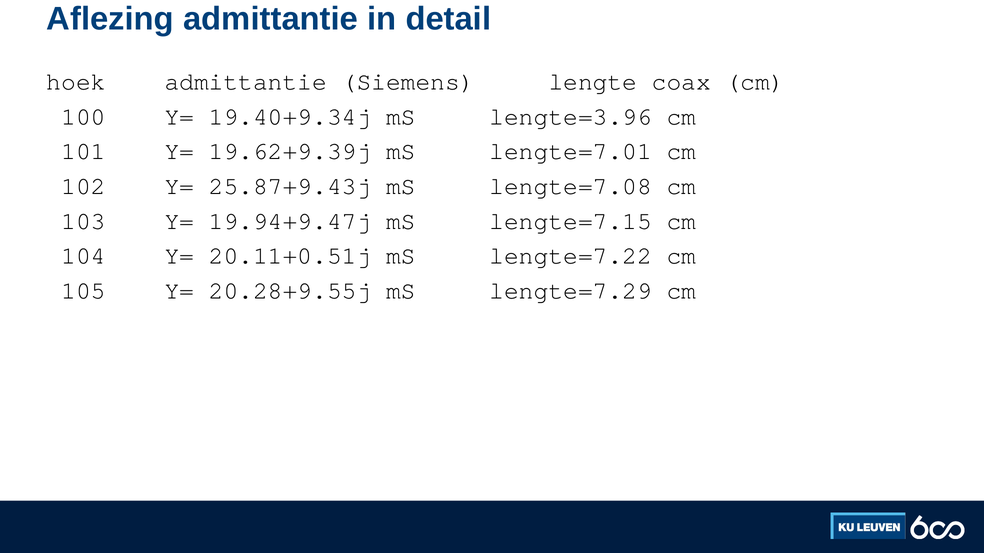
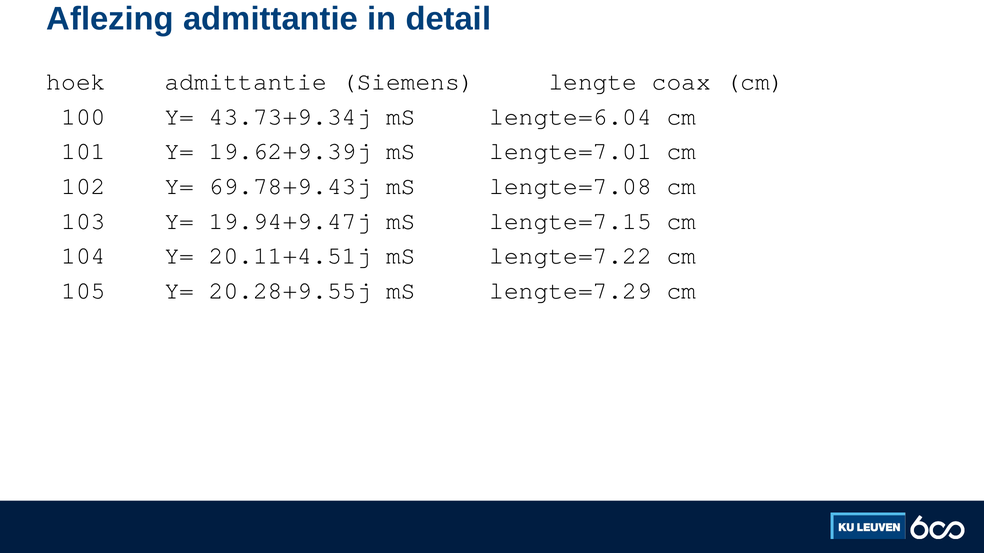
19.40+9.34j: 19.40+9.34j -> 43.73+9.34j
lengte=3.96: lengte=3.96 -> lengte=6.04
25.87+9.43j: 25.87+9.43j -> 69.78+9.43j
20.11+0.51j: 20.11+0.51j -> 20.11+4.51j
